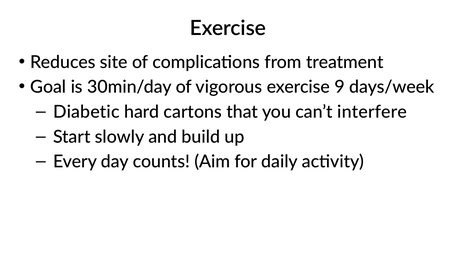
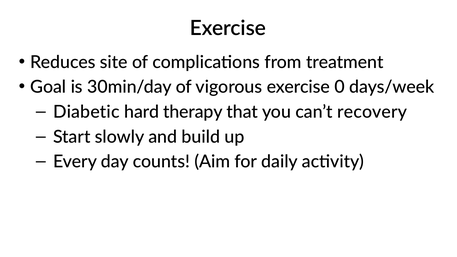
9: 9 -> 0
cartons: cartons -> therapy
interfere: interfere -> recovery
